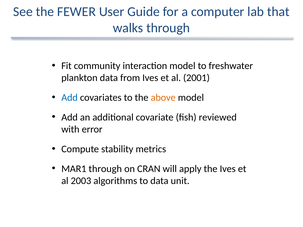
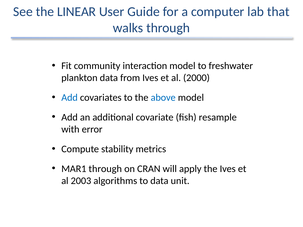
FEWER: FEWER -> LINEAR
2001: 2001 -> 2000
above colour: orange -> blue
reviewed: reviewed -> resample
